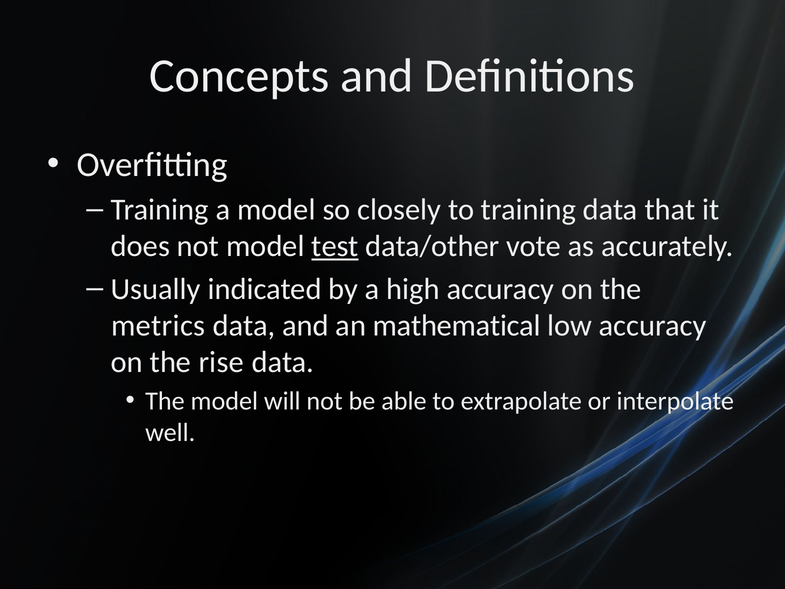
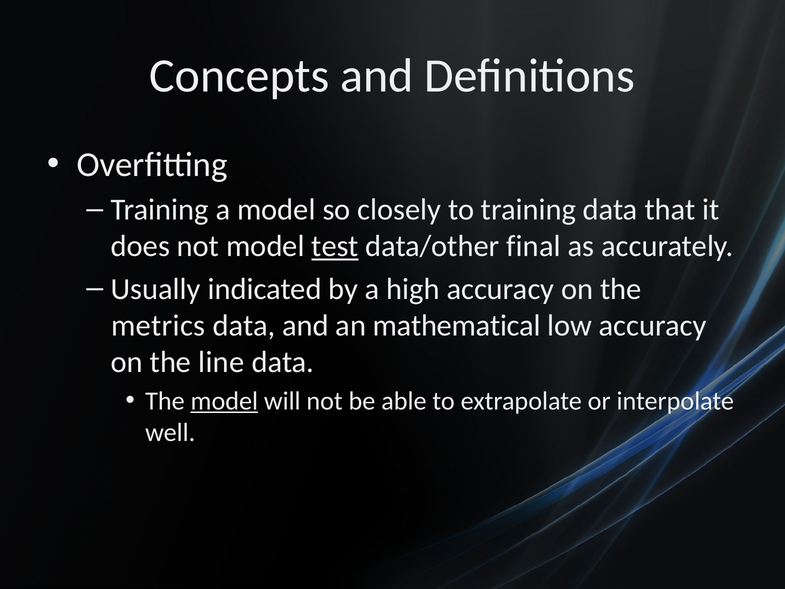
vote: vote -> final
rise: rise -> line
model at (224, 401) underline: none -> present
